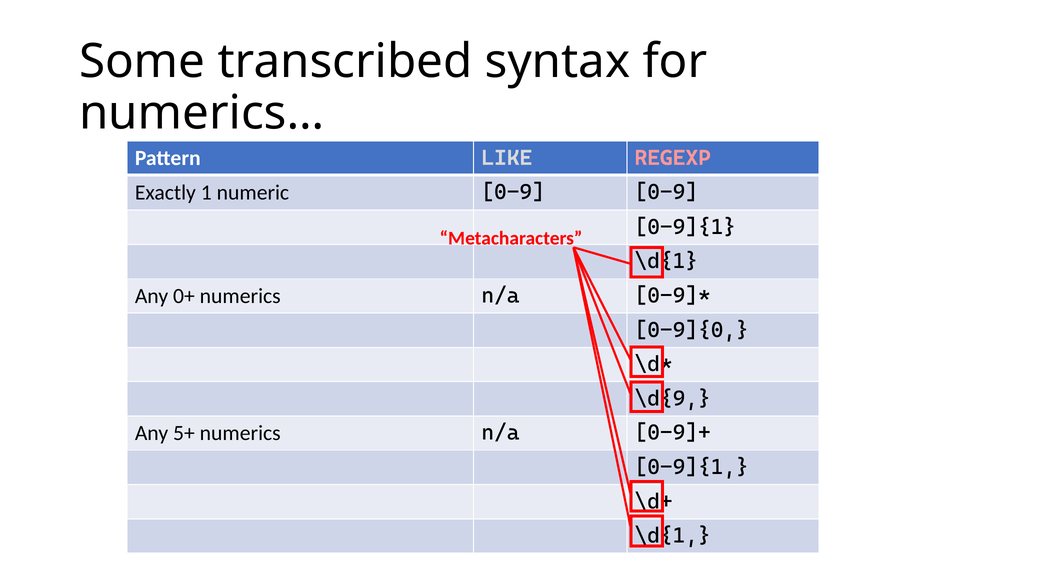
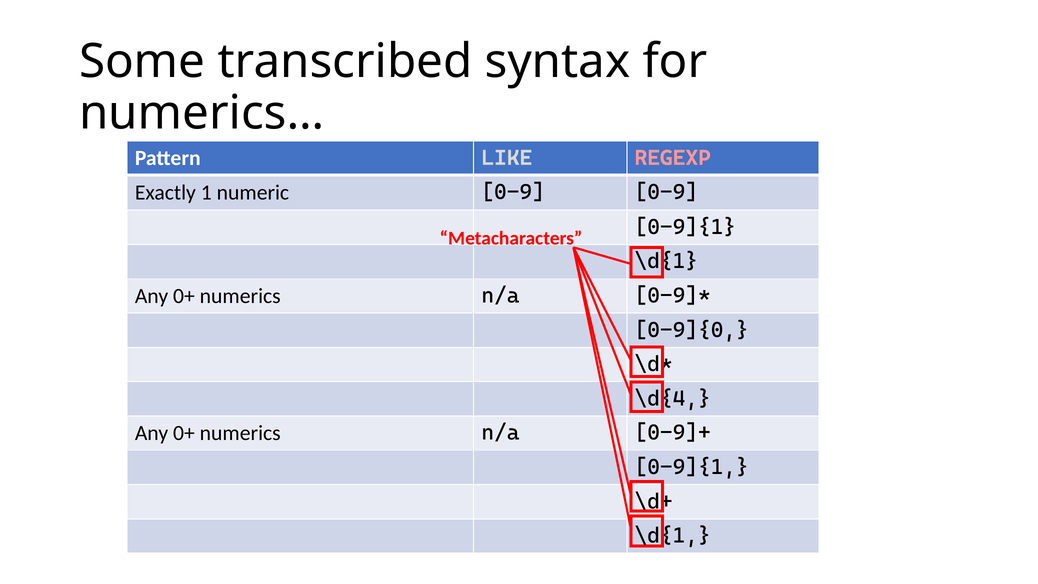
\d{9: \d{9 -> \d{4
5+ at (184, 433): 5+ -> 0+
